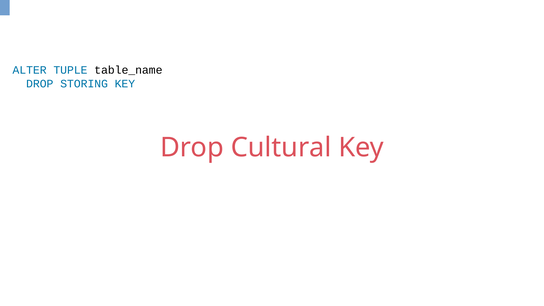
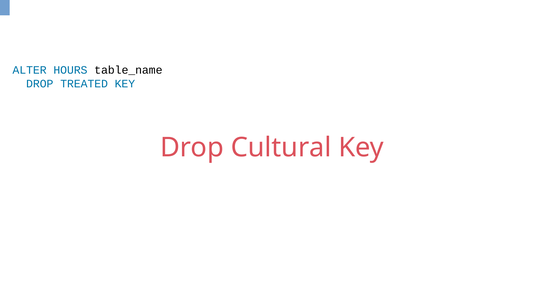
TUPLE: TUPLE -> HOURS
STORING: STORING -> TREATED
